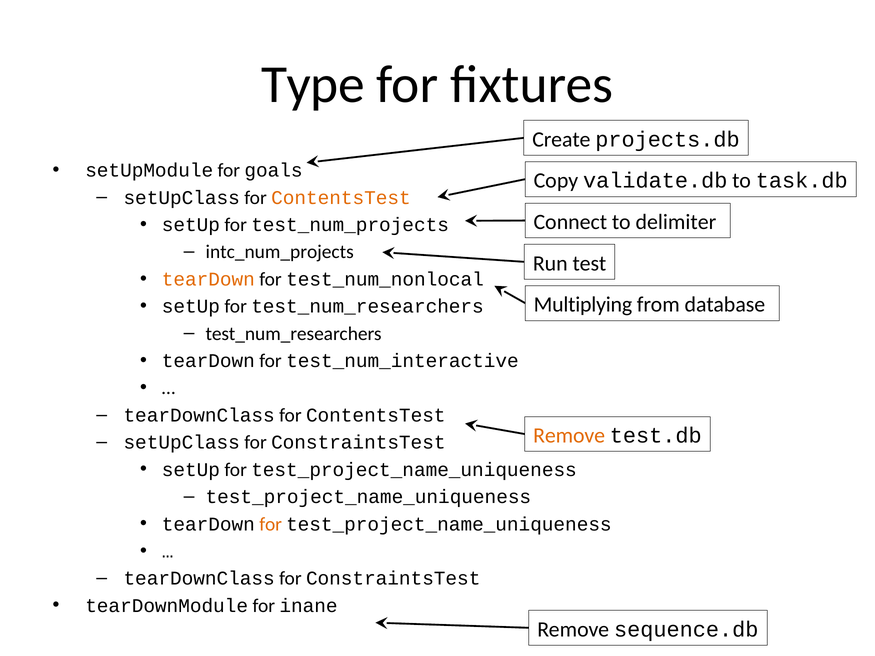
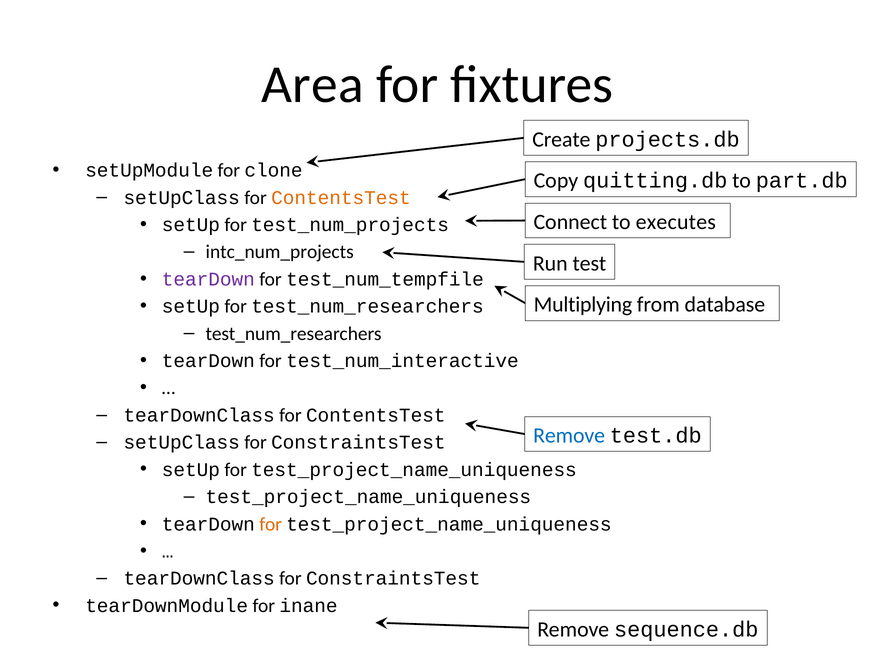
Type: Type -> Area
goals: goals -> clone
validate.db: validate.db -> quitting.db
task.db: task.db -> part.db
delimiter: delimiter -> executes
tearDown at (208, 279) colour: orange -> purple
test_num_nonlocal: test_num_nonlocal -> test_num_tempfile
Remove at (569, 436) colour: orange -> blue
